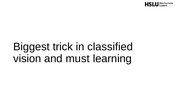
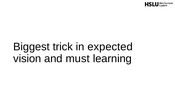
classified: classified -> expected
